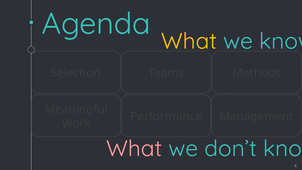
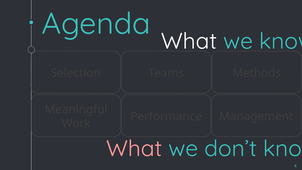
What at (189, 41) colour: yellow -> white
